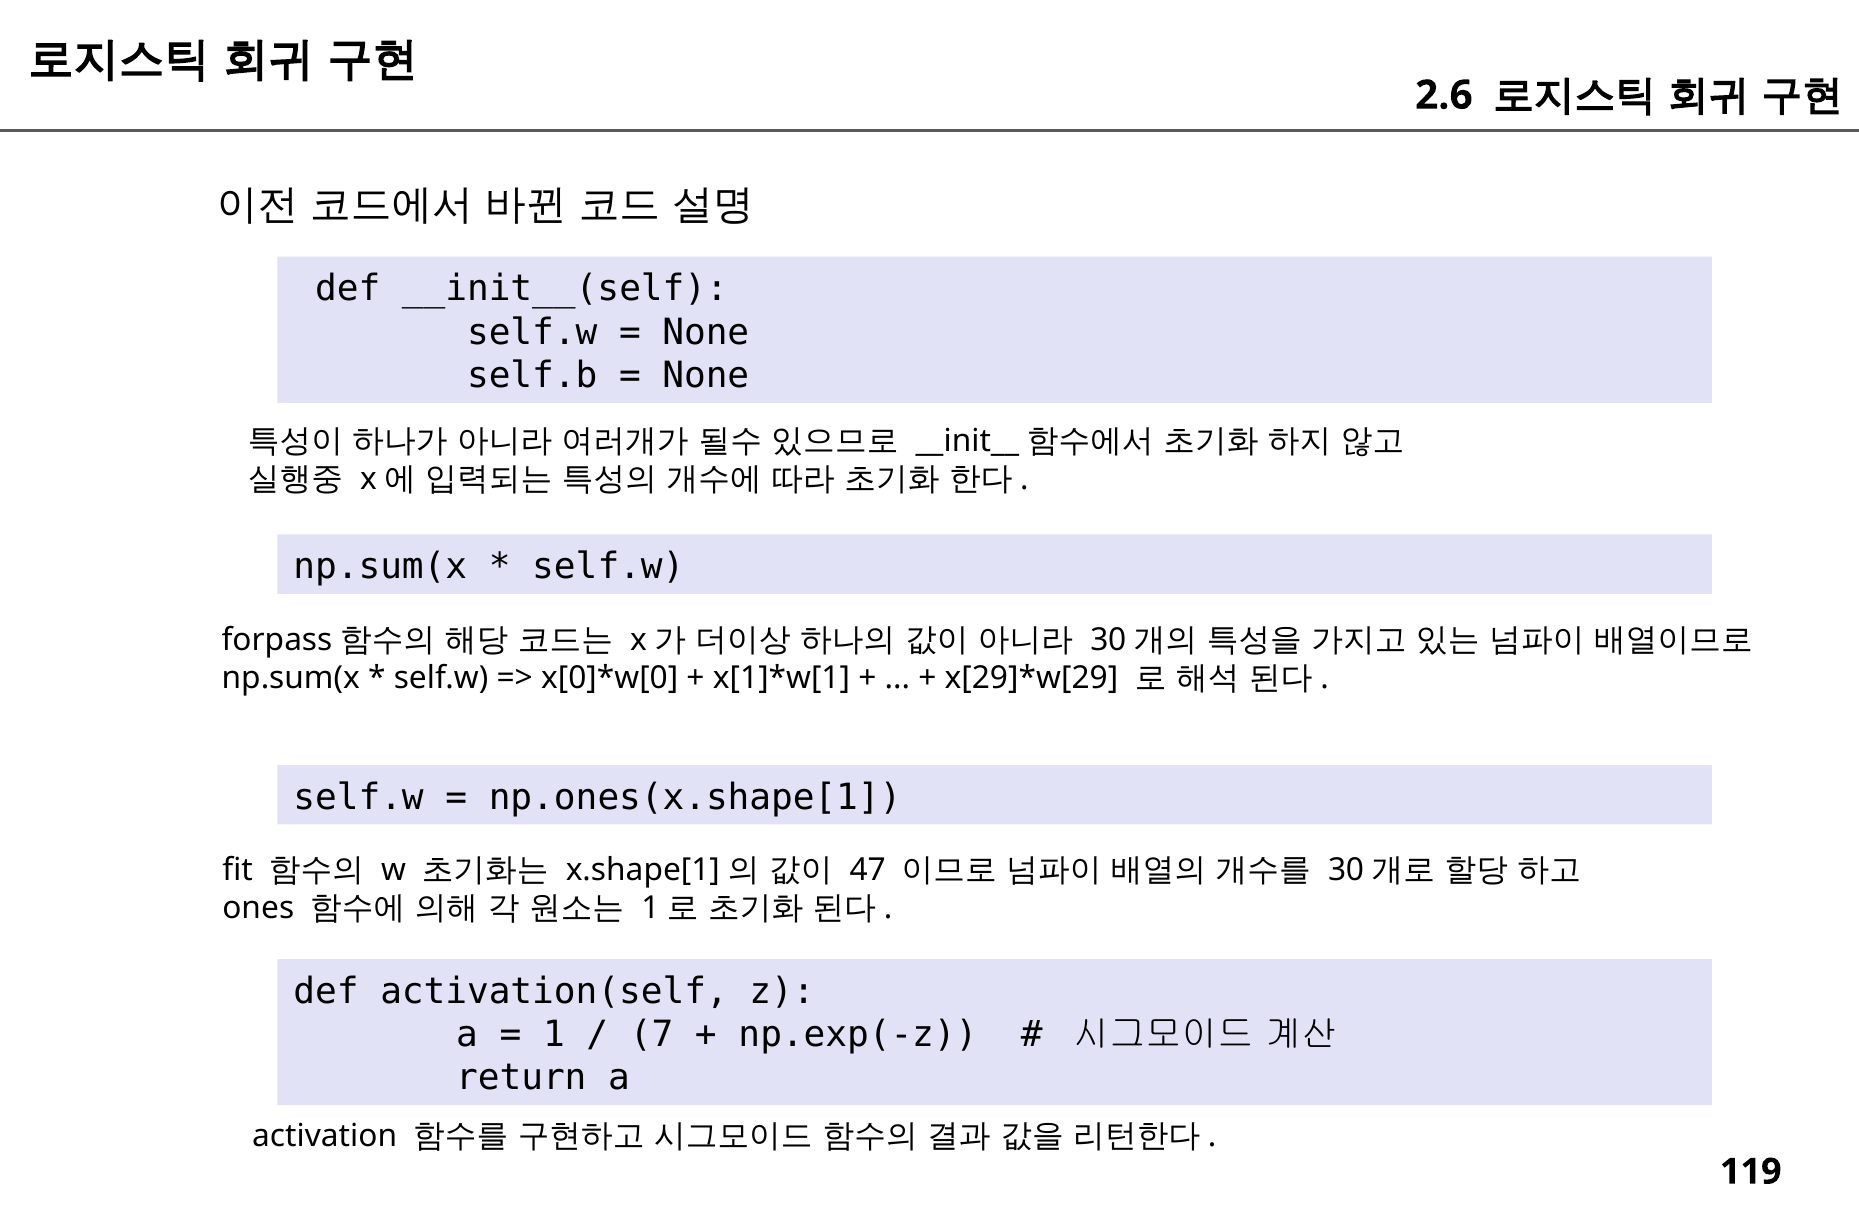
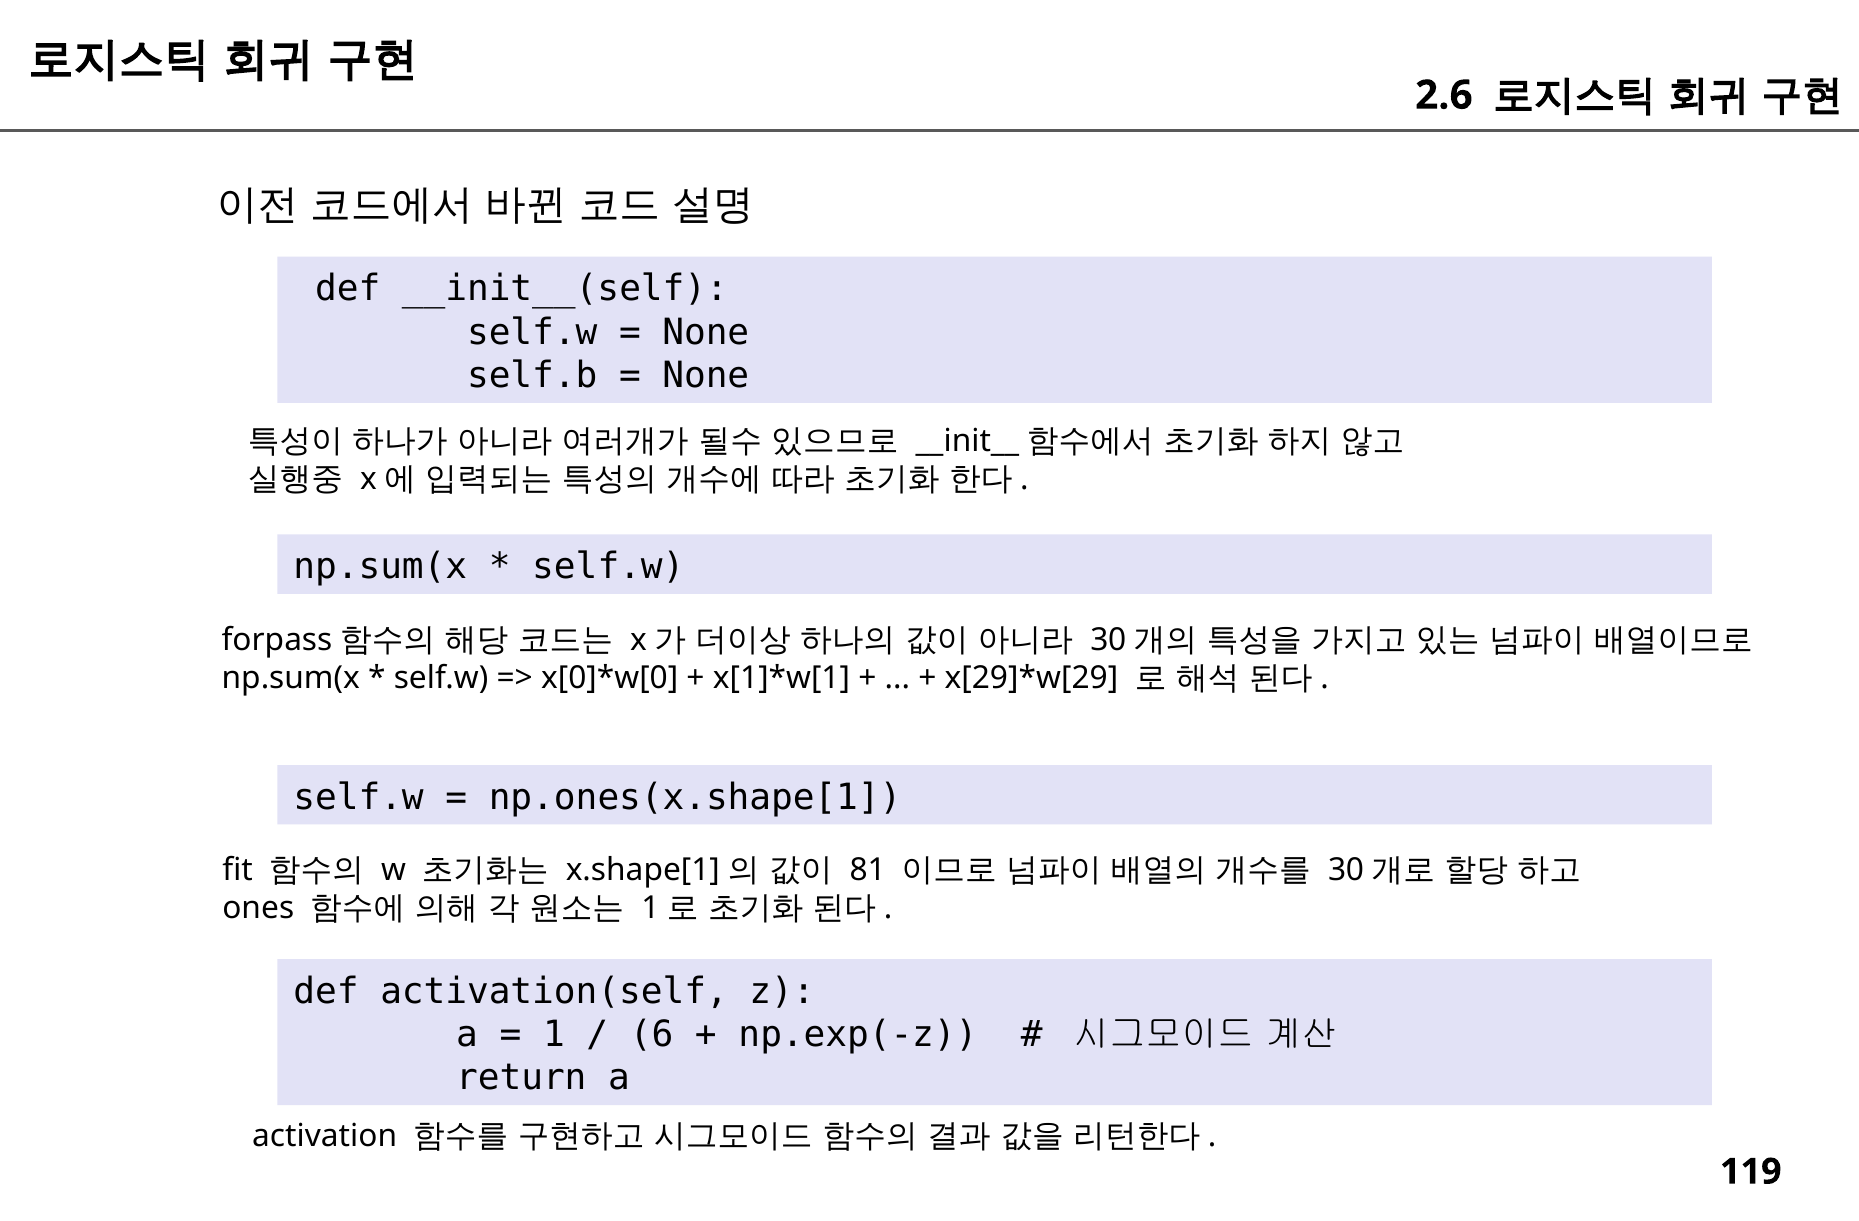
47: 47 -> 81
7: 7 -> 6
